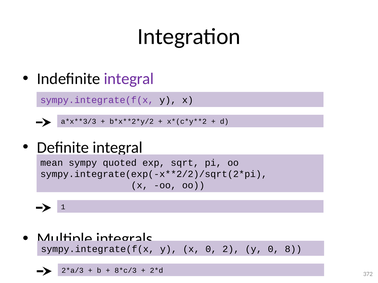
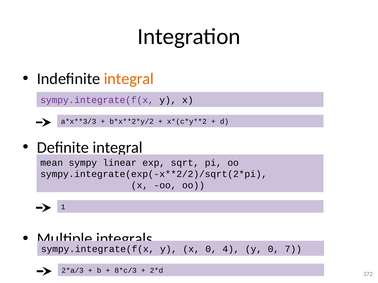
integral at (129, 79) colour: purple -> orange
quoted: quoted -> linear
2: 2 -> 4
8: 8 -> 7
